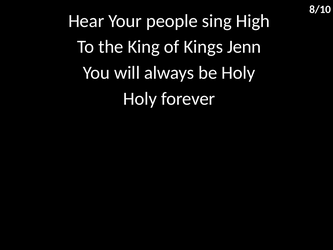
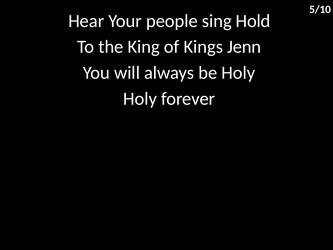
8/10: 8/10 -> 5/10
High: High -> Hold
